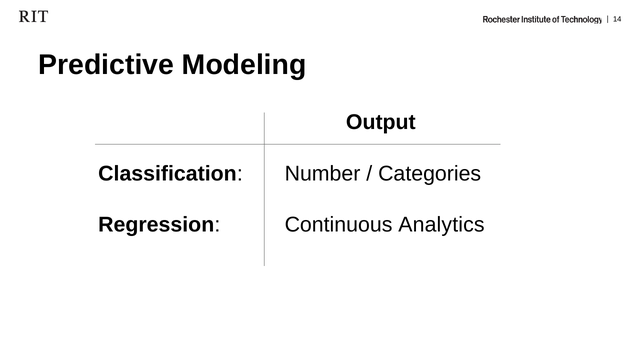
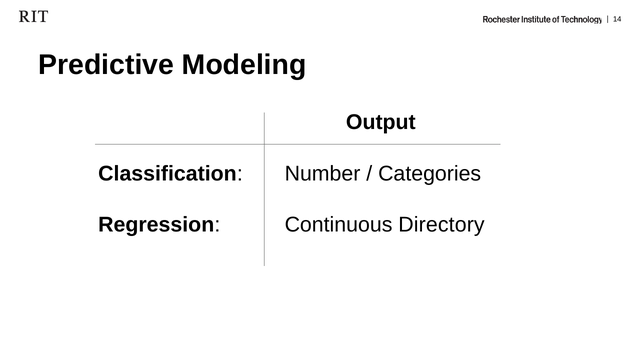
Analytics: Analytics -> Directory
